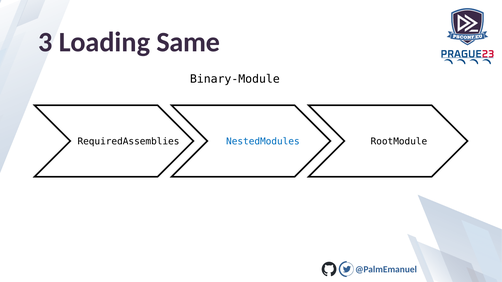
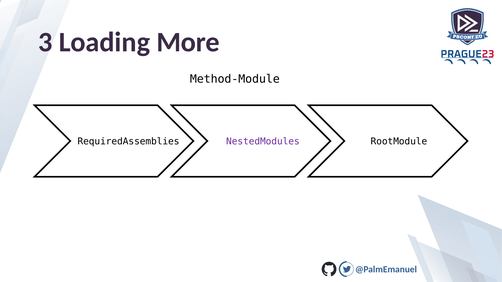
Same: Same -> More
Binary-Module: Binary-Module -> Method-Module
NestedModules colour: blue -> purple
